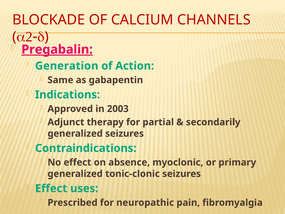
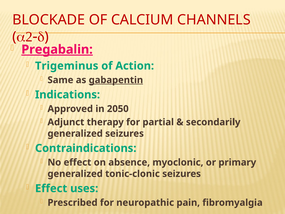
Generation: Generation -> Trigeminus
gabapentin underline: none -> present
2003: 2003 -> 2050
